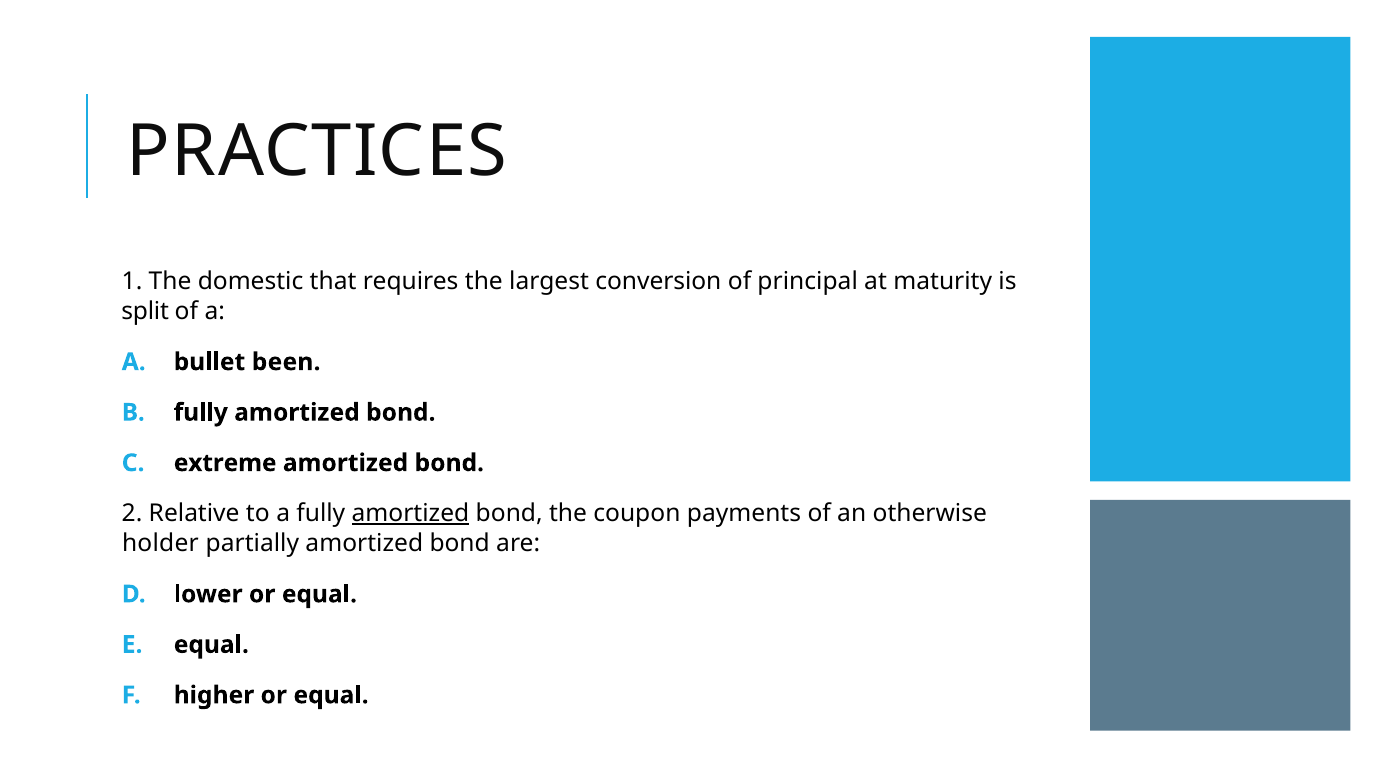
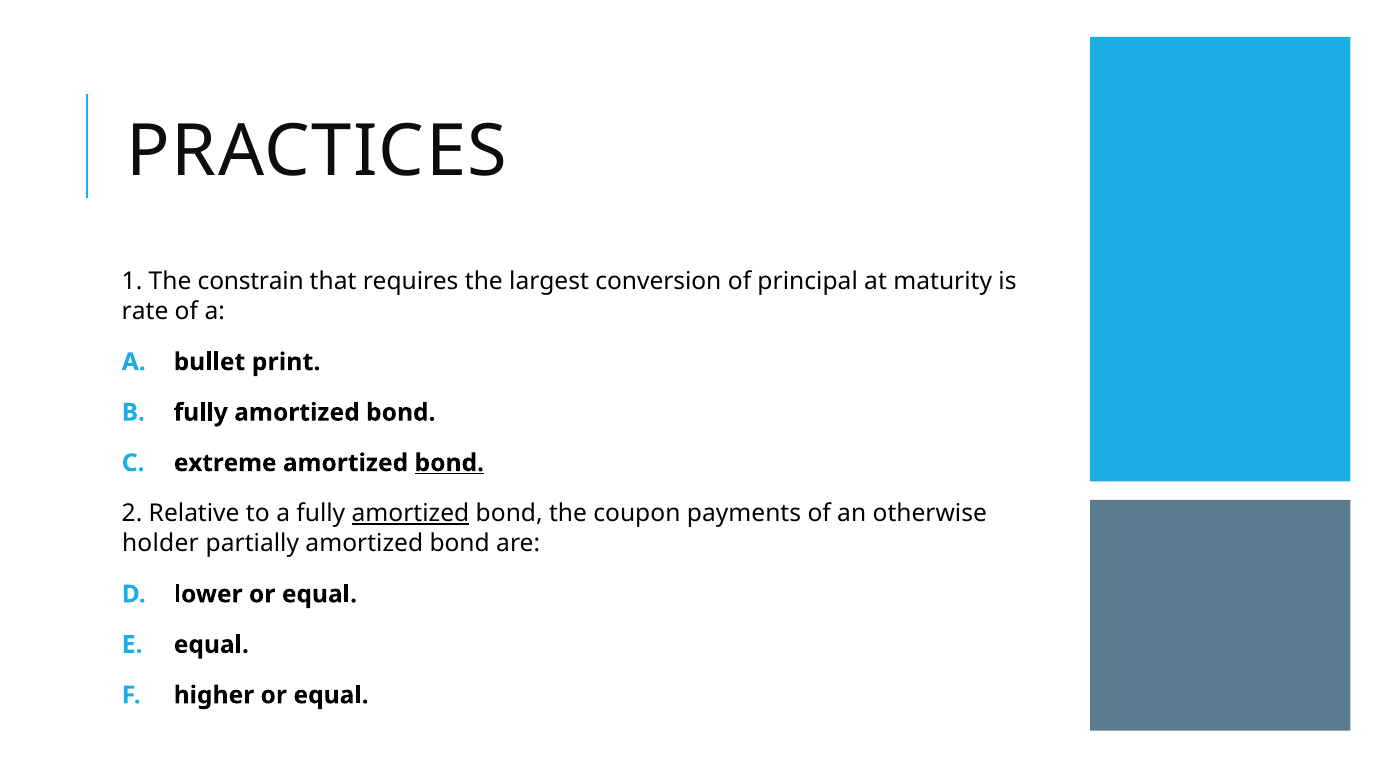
domestic: domestic -> constrain
split: split -> rate
been: been -> print
bond at (449, 463) underline: none -> present
